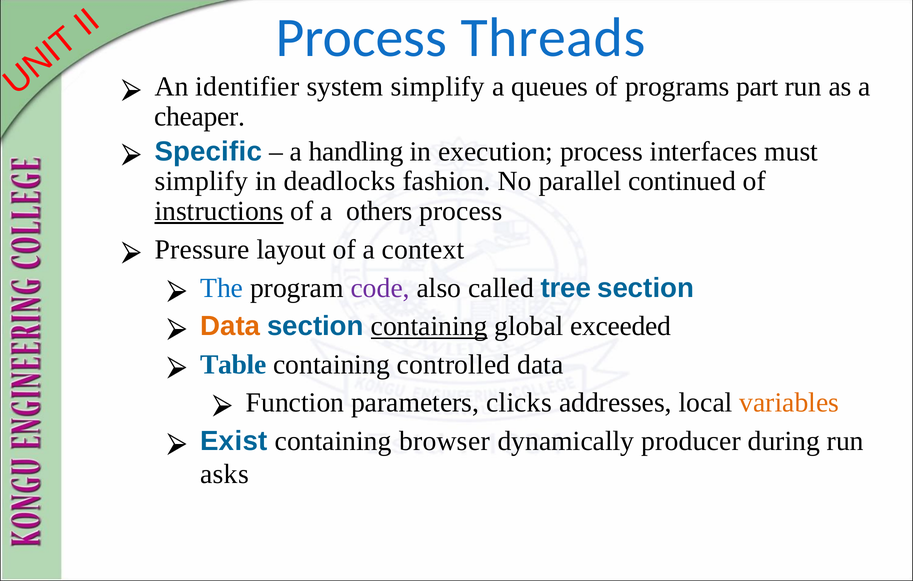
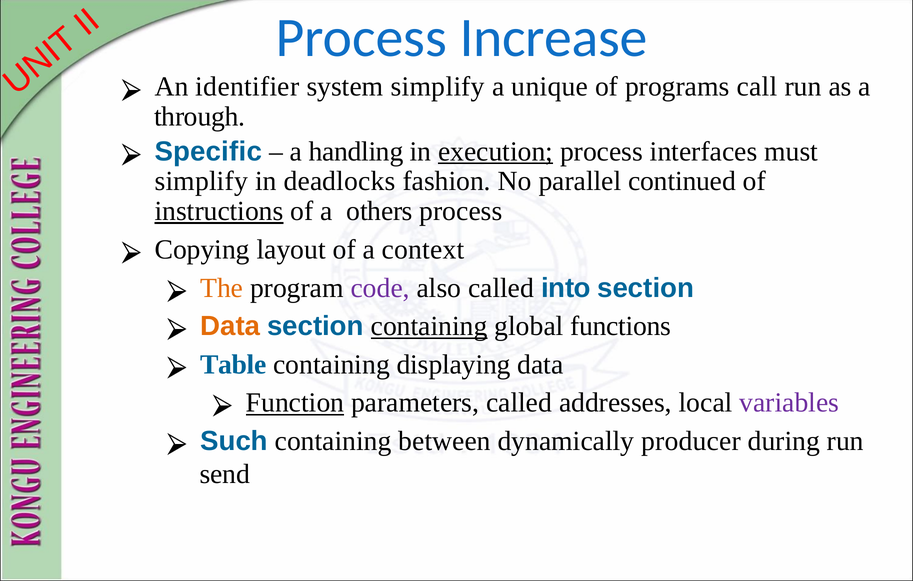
Threads: Threads -> Increase
queues: queues -> unique
part: part -> call
cheaper: cheaper -> through
execution underline: none -> present
Pressure: Pressure -> Copying
The colour: blue -> orange
tree: tree -> into
exceeded: exceeded -> functions
controlled: controlled -> displaying
Function underline: none -> present
parameters clicks: clicks -> called
variables colour: orange -> purple
Exist: Exist -> Such
browser: browser -> between
asks: asks -> send
